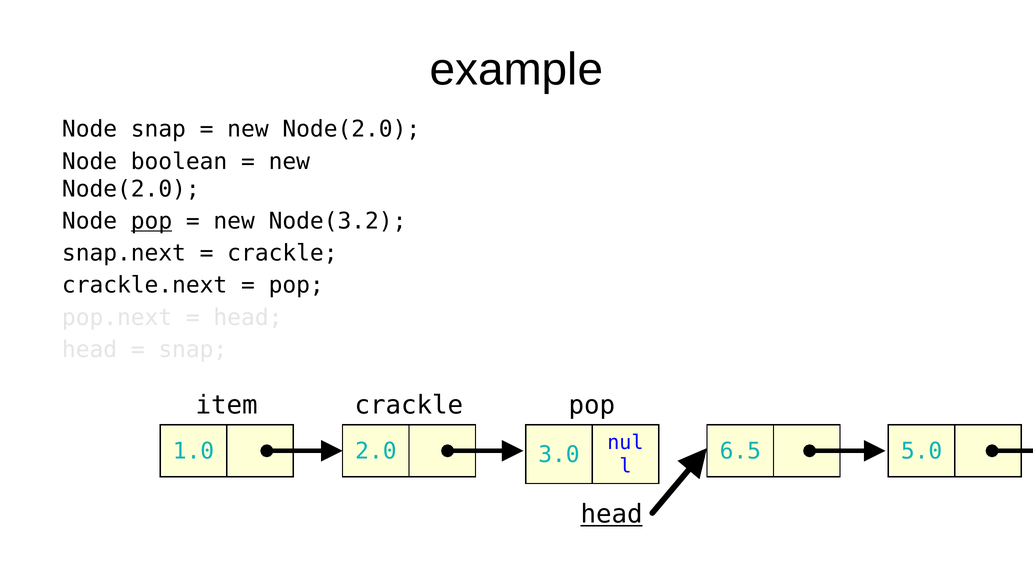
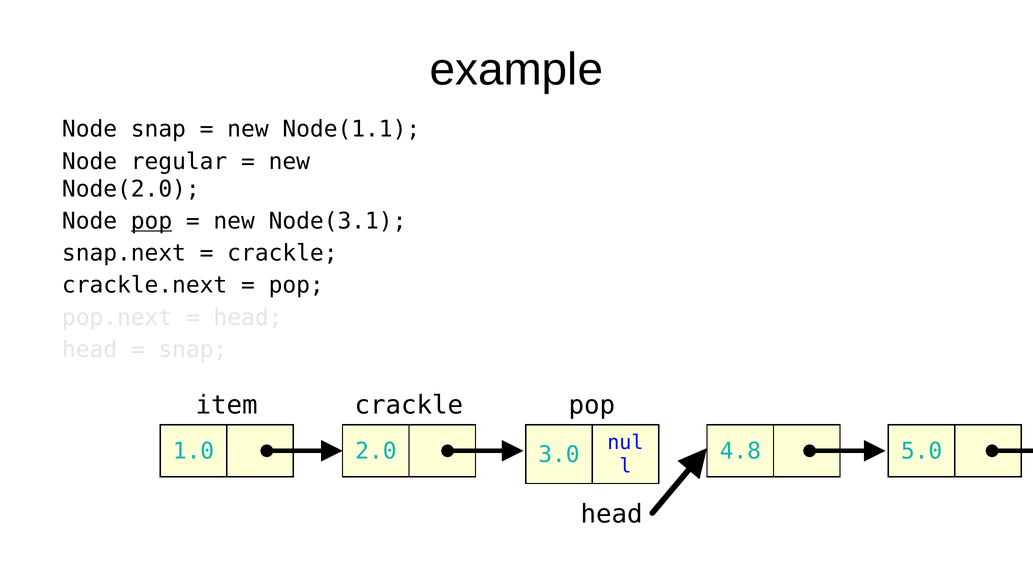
Node(2.0 at (351, 129): Node(2.0 -> Node(1.1
boolean: boolean -> regular
Node(3.2: Node(3.2 -> Node(3.1
6.5: 6.5 -> 4.8
head at (612, 515) underline: present -> none
